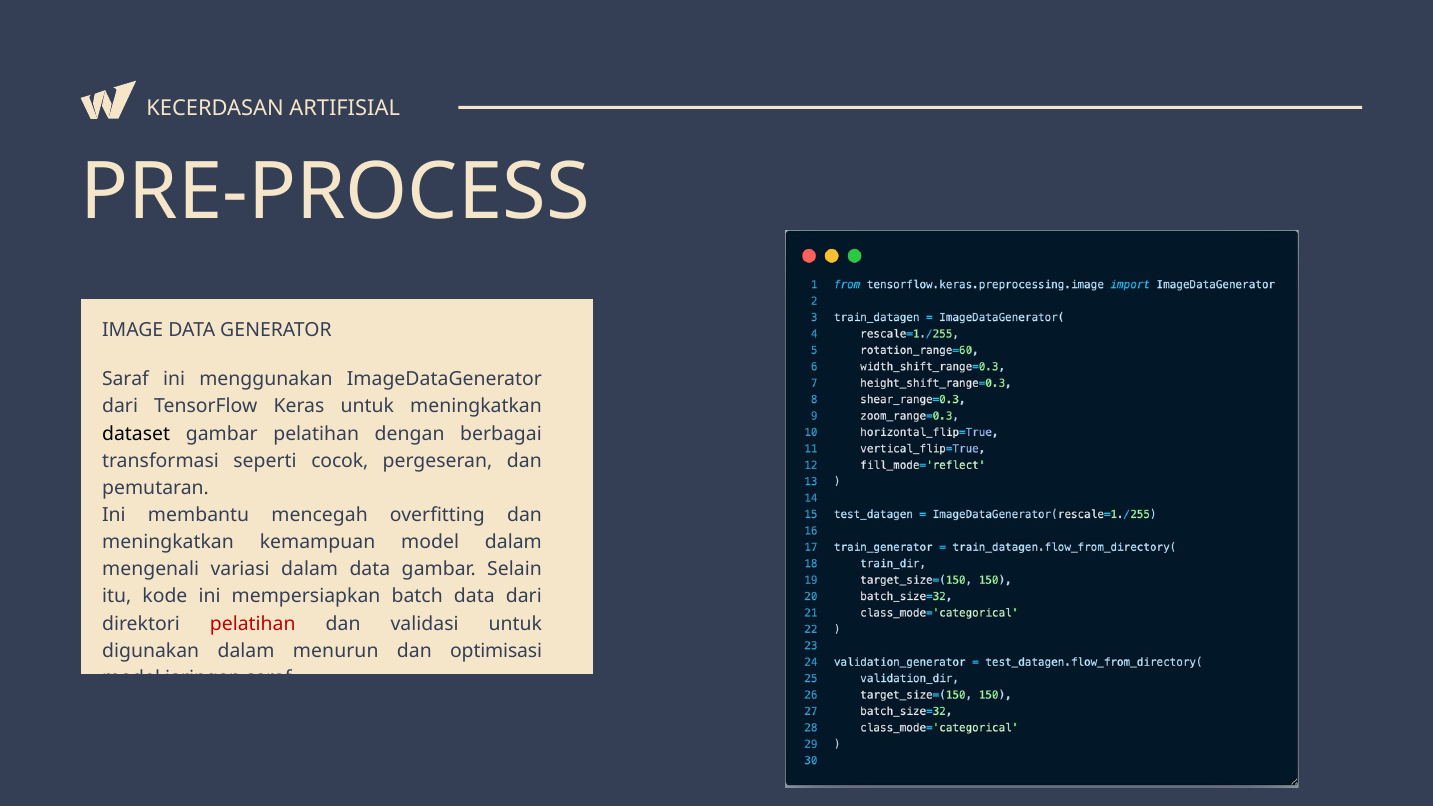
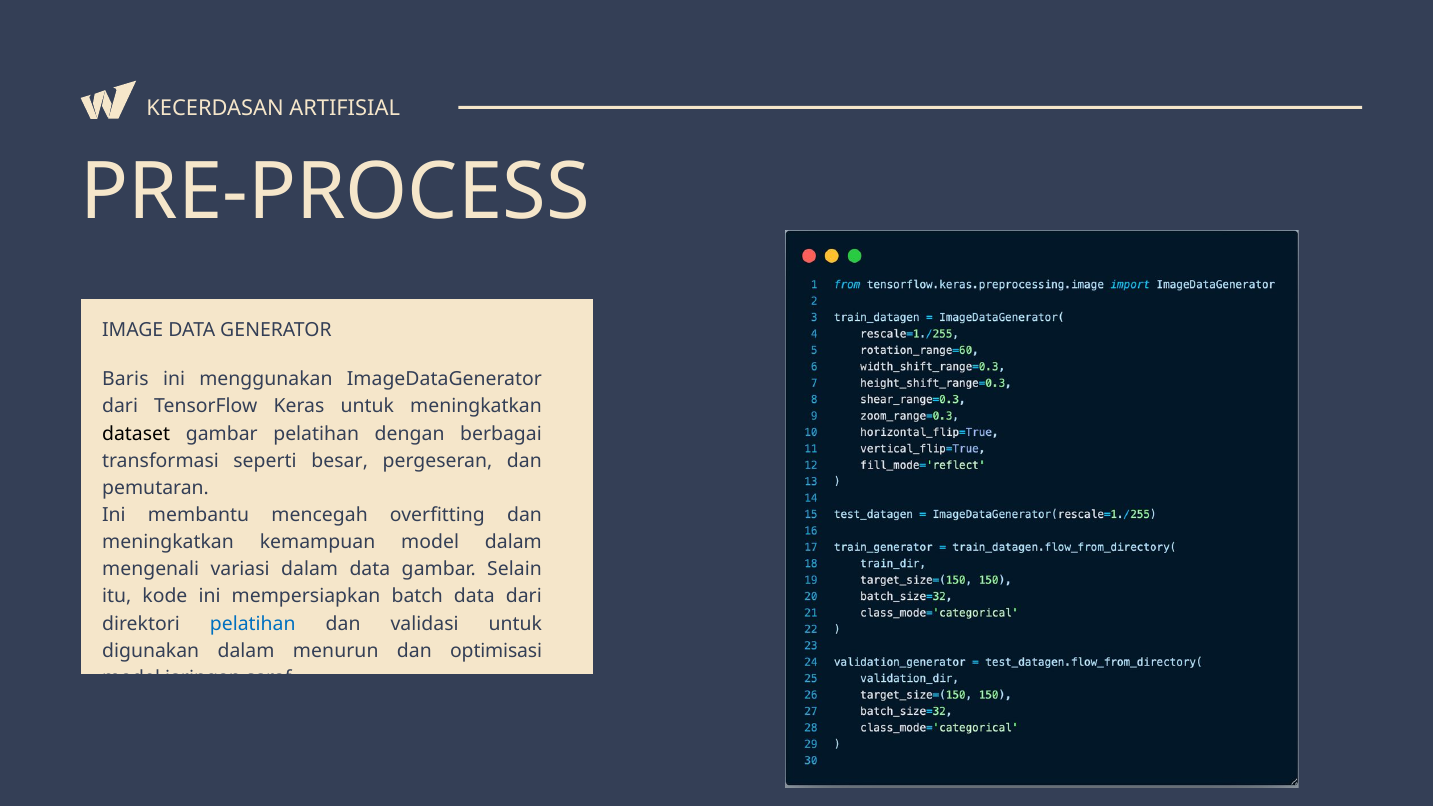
Saraf at (126, 379): Saraf -> Baris
cocok: cocok -> besar
pelatihan at (253, 624) colour: red -> blue
